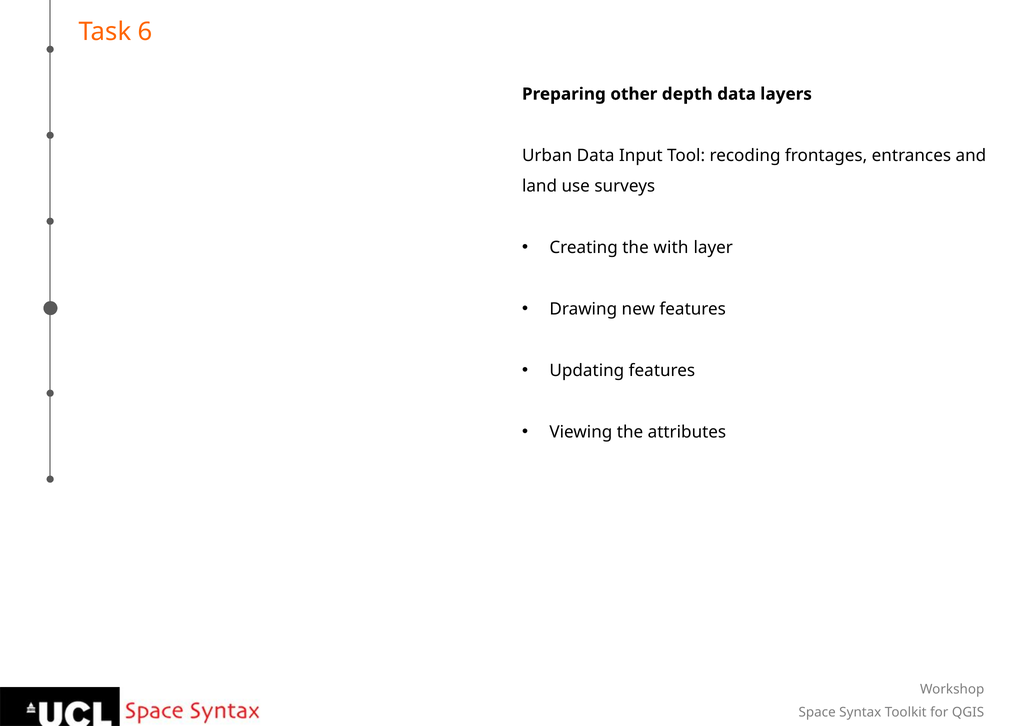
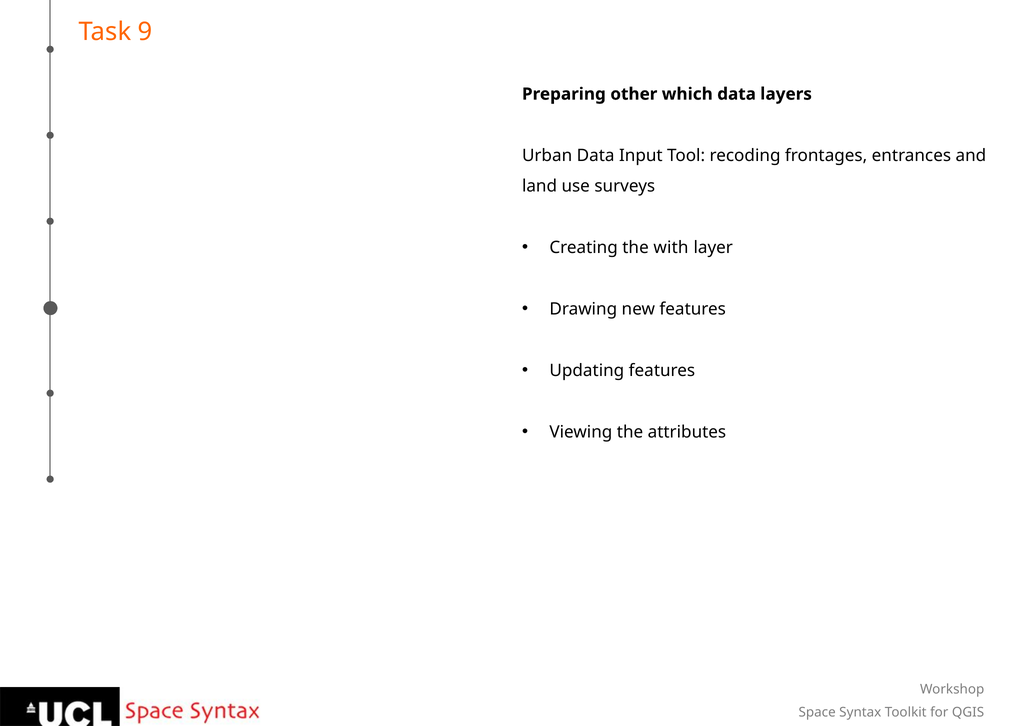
6: 6 -> 9
depth: depth -> which
